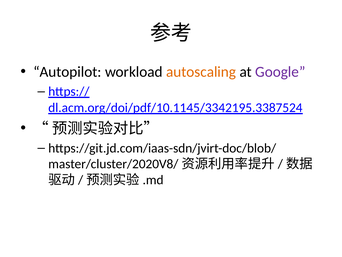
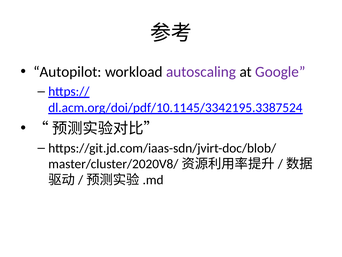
autoscaling colour: orange -> purple
